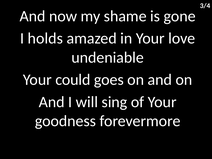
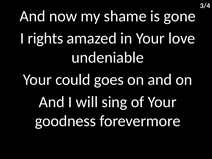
holds: holds -> rights
